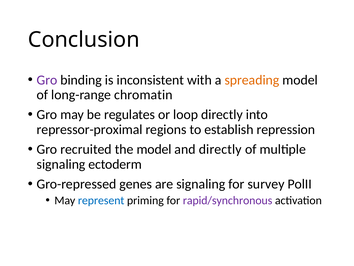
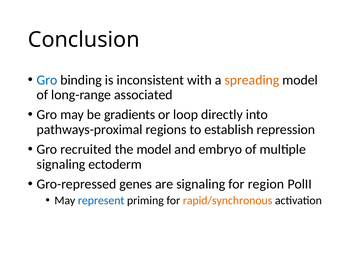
Gro at (47, 80) colour: purple -> blue
chromatin: chromatin -> associated
regulates: regulates -> gradients
repressor-proximal: repressor-proximal -> pathways-proximal
and directly: directly -> embryo
survey: survey -> region
rapid/synchronous colour: purple -> orange
